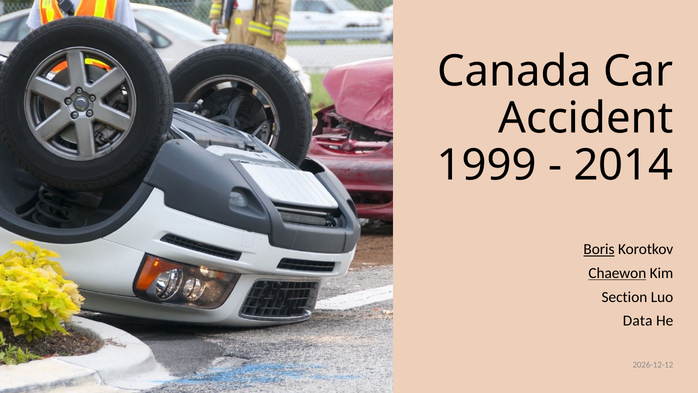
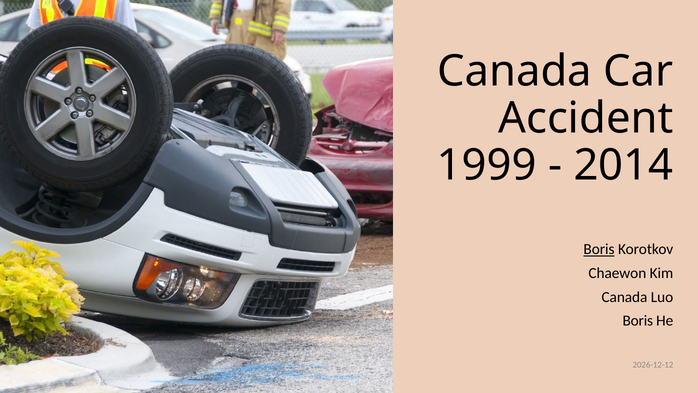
Chaewon underline: present -> none
Section at (624, 297): Section -> Canada
Data at (638, 320): Data -> Boris
